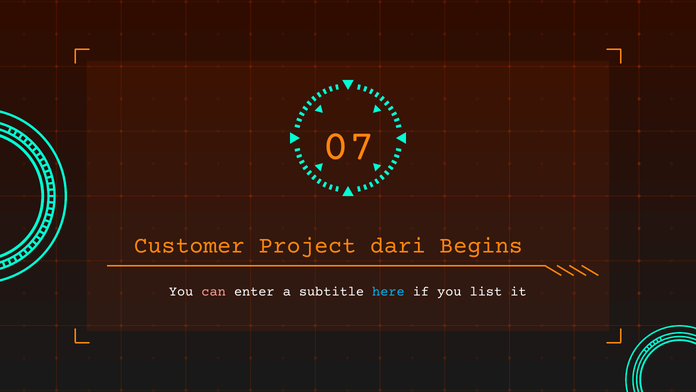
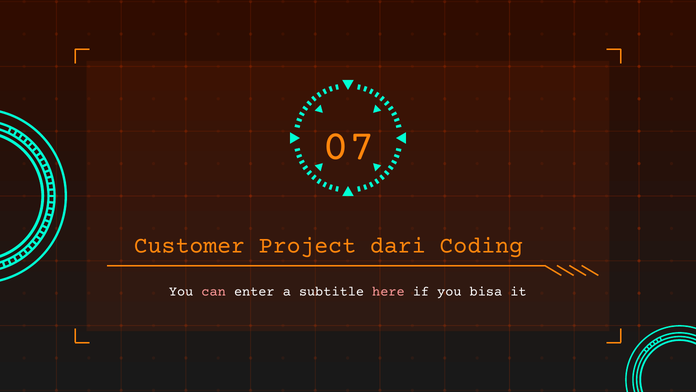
Begins: Begins -> Coding
here colour: light blue -> pink
list: list -> bisa
